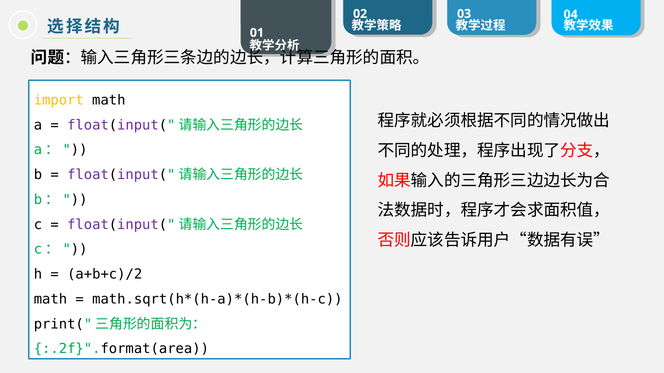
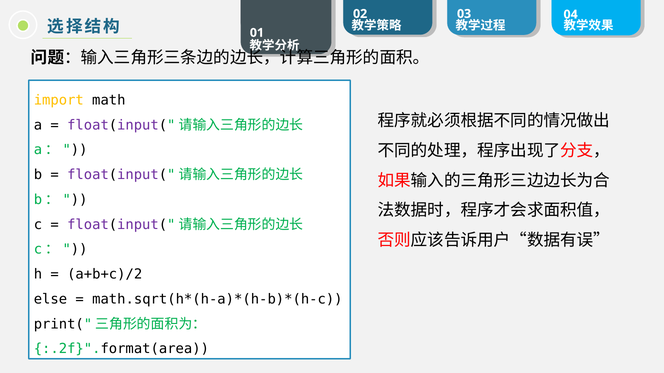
math at (50, 299): math -> else
